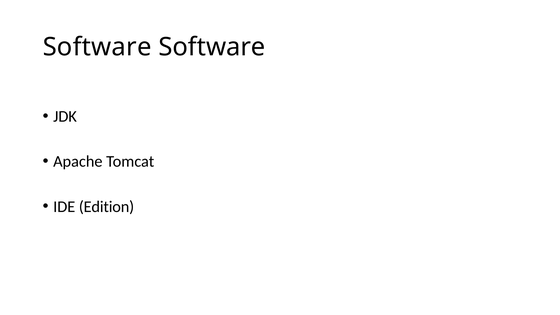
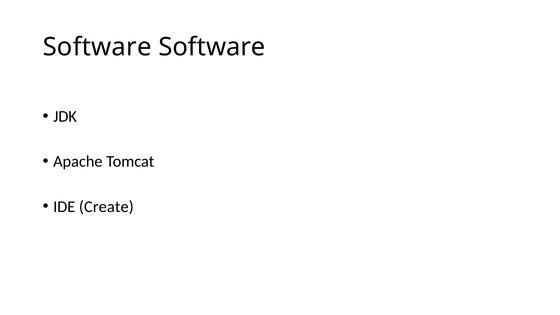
Edition: Edition -> Create
